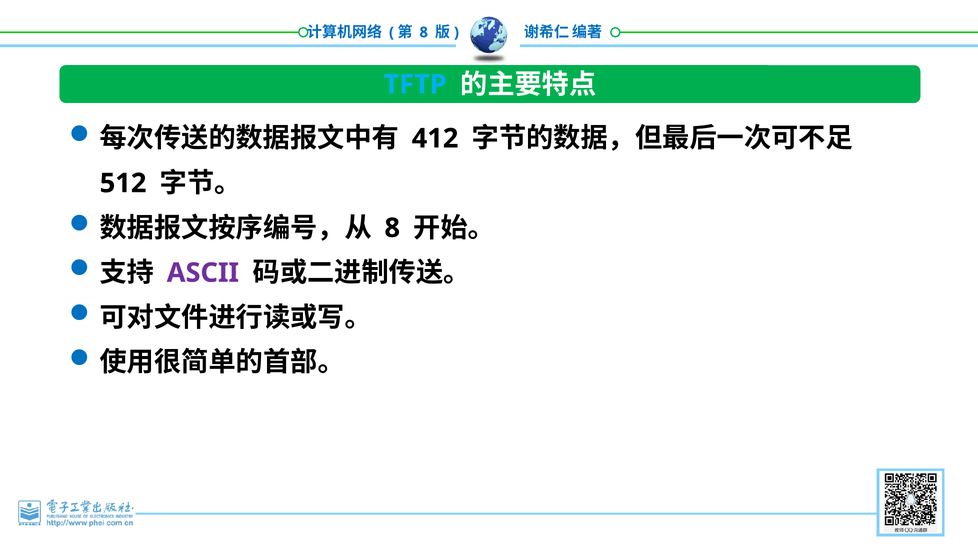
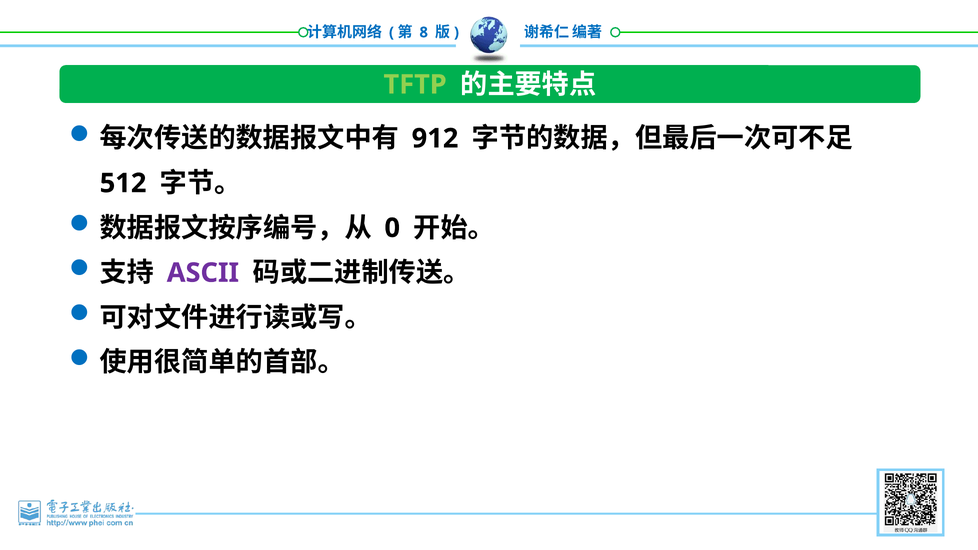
TFTP colour: light blue -> light green
412: 412 -> 912
8 at (392, 228): 8 -> 0
